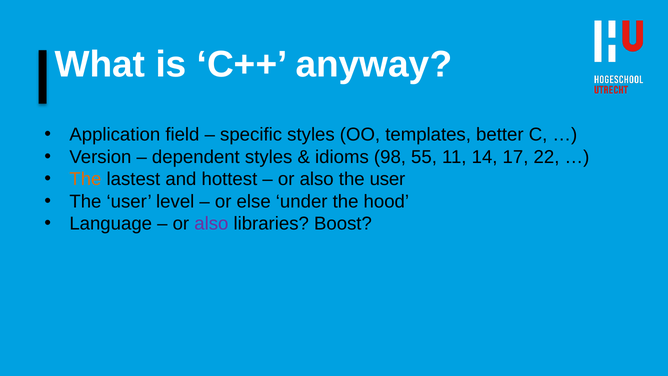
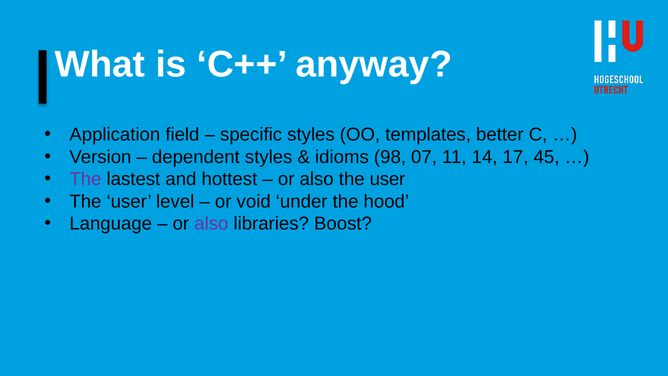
55: 55 -> 07
22: 22 -> 45
The at (85, 179) colour: orange -> purple
else: else -> void
